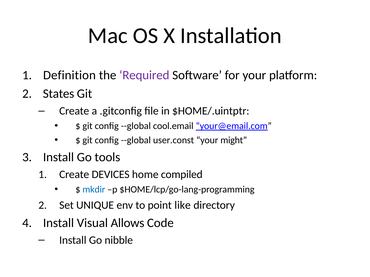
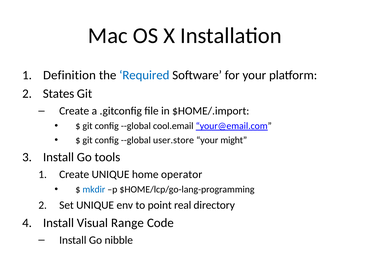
Required colour: purple -> blue
$HOME/.uintptr: $HOME/.uintptr -> $HOME/.import
user.const: user.const -> user.store
Create DEVICES: DEVICES -> UNIQUE
compiled: compiled -> operator
like: like -> real
Allows: Allows -> Range
